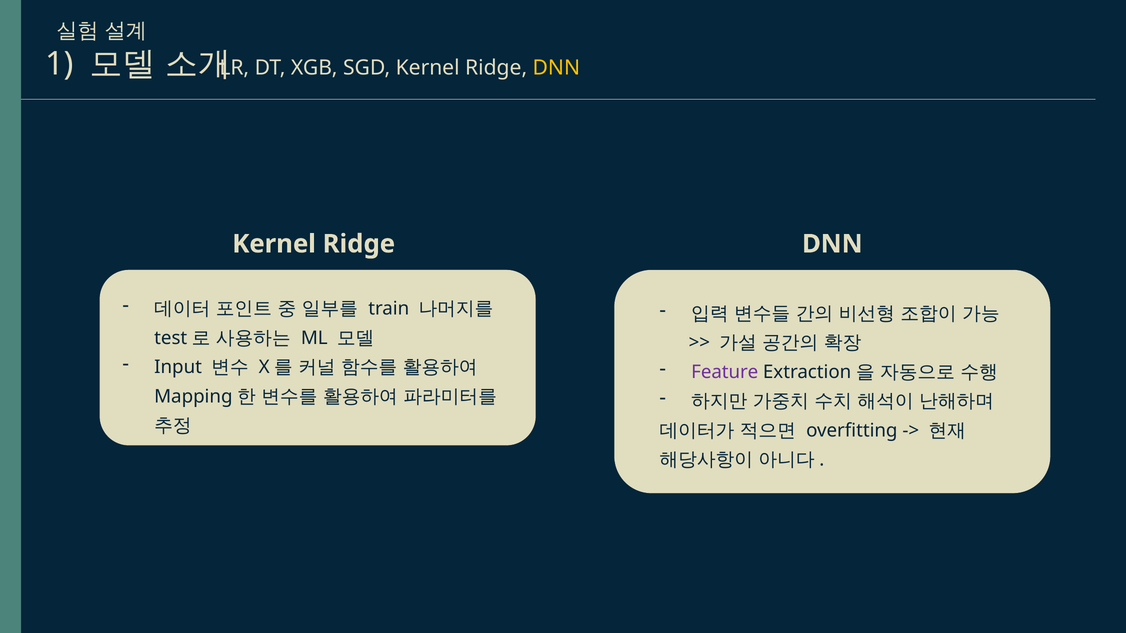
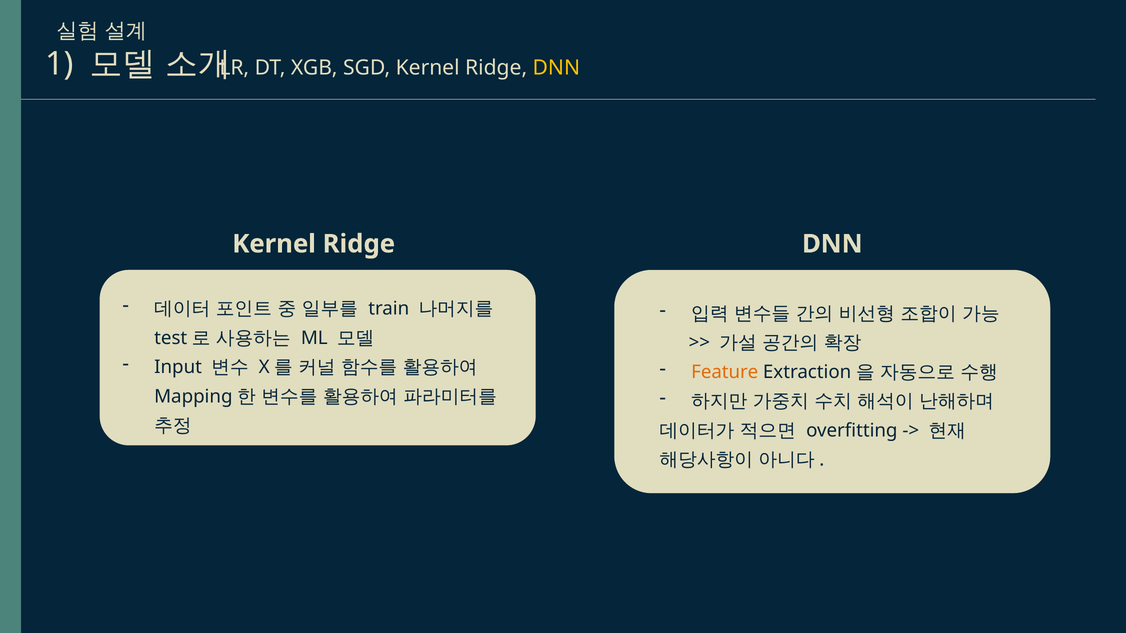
Feature colour: purple -> orange
